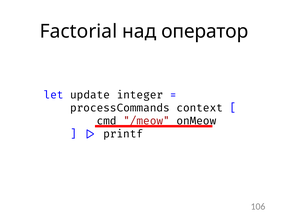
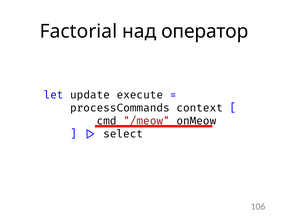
integer: integer -> execute
printf: printf -> select
